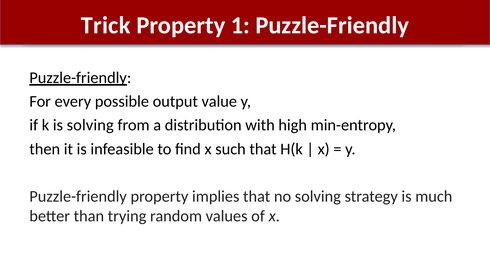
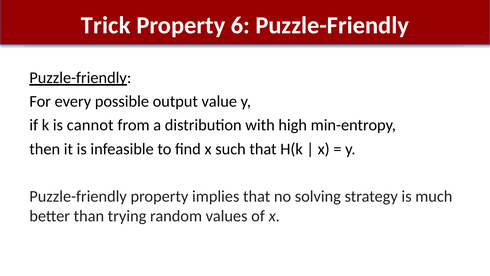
1: 1 -> 6
is solving: solving -> cannot
